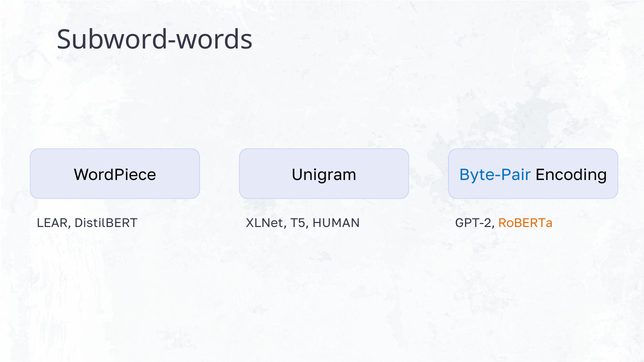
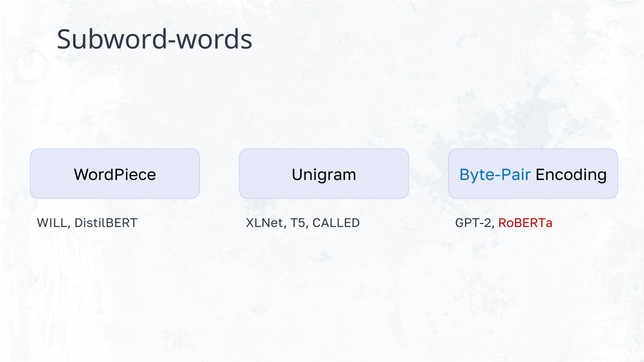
LEAR: LEAR -> WILL
HUMAN: HUMAN -> CALLED
RoBERTa colour: orange -> red
